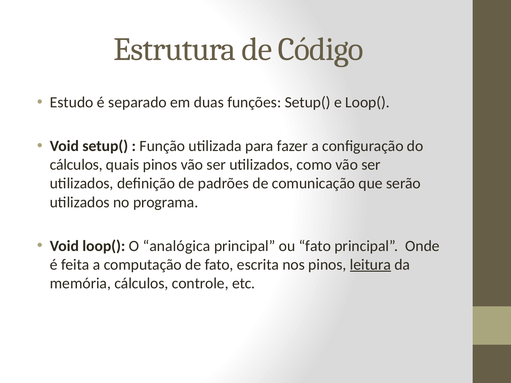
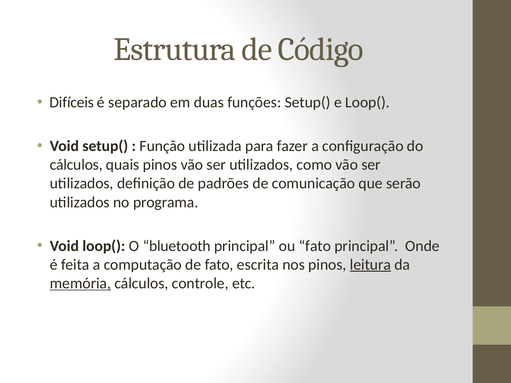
Estudo: Estudo -> Difíceis
analógica: analógica -> bluetooth
memória underline: none -> present
